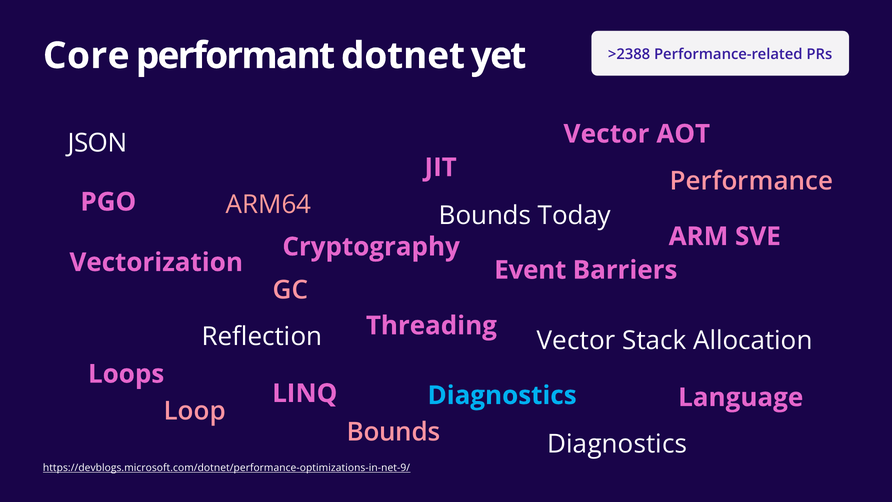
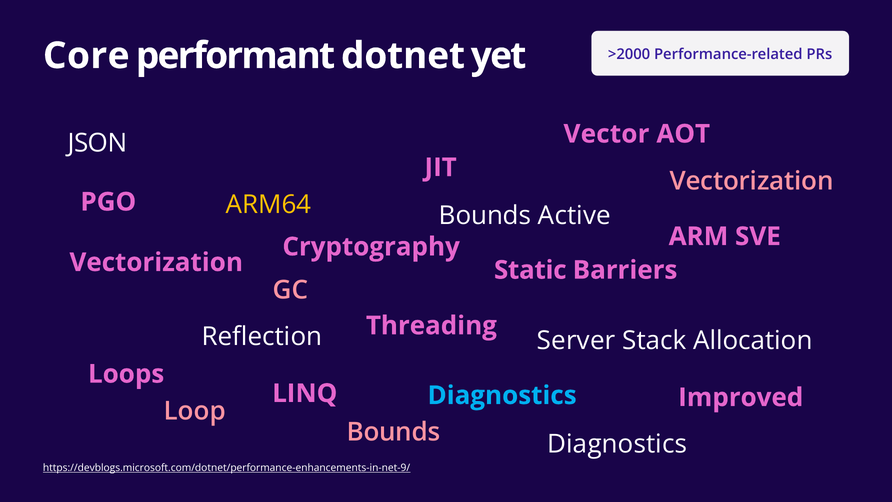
>2388: >2388 -> >2000
Performance at (751, 181): Performance -> Vectorization
ARM64 colour: pink -> yellow
Today: Today -> Active
Event: Event -> Static
Vector at (576, 340): Vector -> Server
Language: Language -> Improved
https://devblogs.microsoft.com/dotnet/performance-optimizations-in-net-9/: https://devblogs.microsoft.com/dotnet/performance-optimizations-in-net-9/ -> https://devblogs.microsoft.com/dotnet/performance-enhancements-in-net-9/
